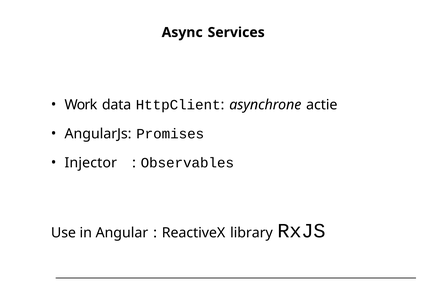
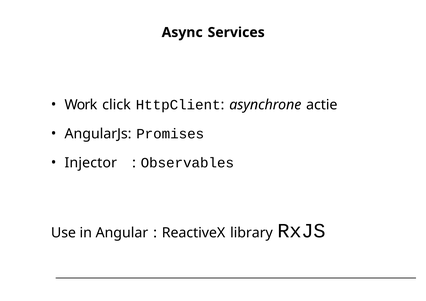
data: data -> click
